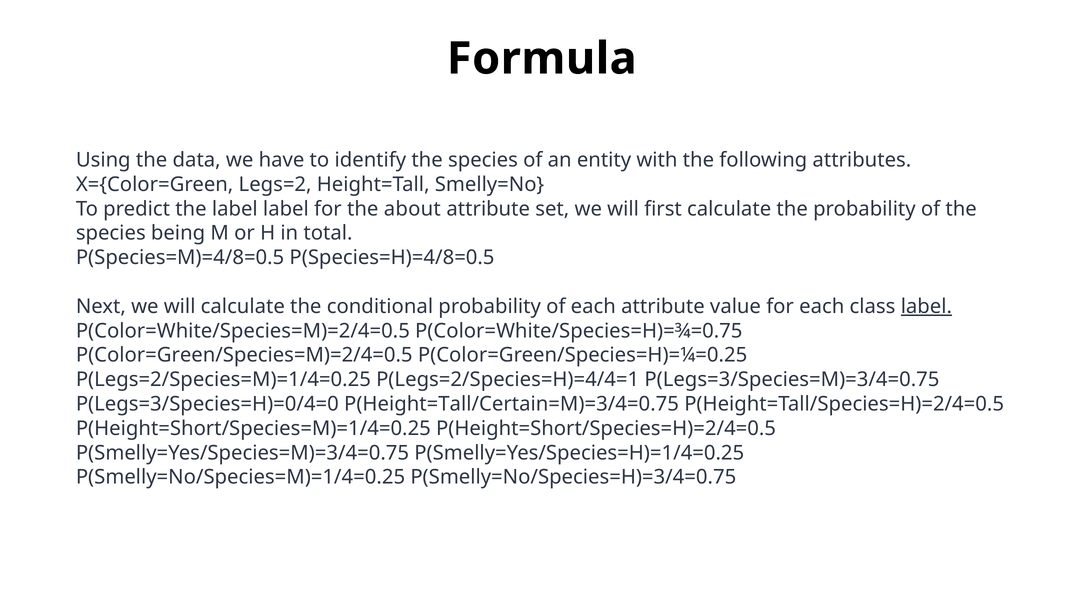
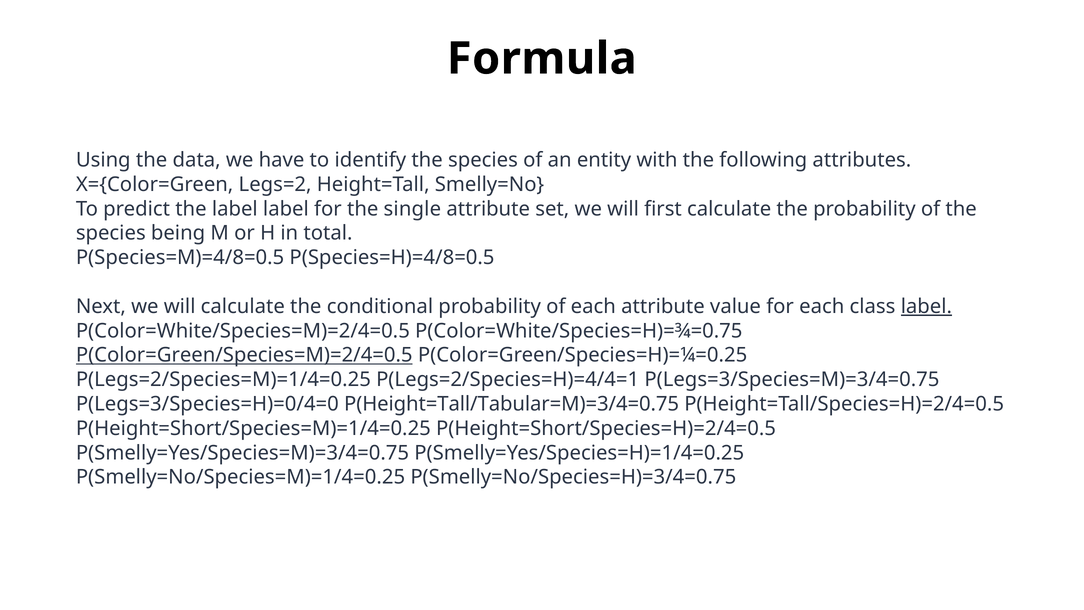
about: about -> single
P(Color=Green/Species=M)=2/4=0.5 underline: none -> present
P(Height=Tall/Certain=M)=3/4=0.75: P(Height=Tall/Certain=M)=3/4=0.75 -> P(Height=Tall/Tabular=M)=3/4=0.75
